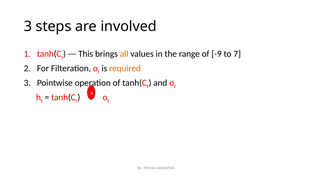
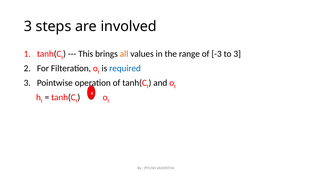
-9: -9 -> -3
to 7: 7 -> 3
required colour: orange -> blue
